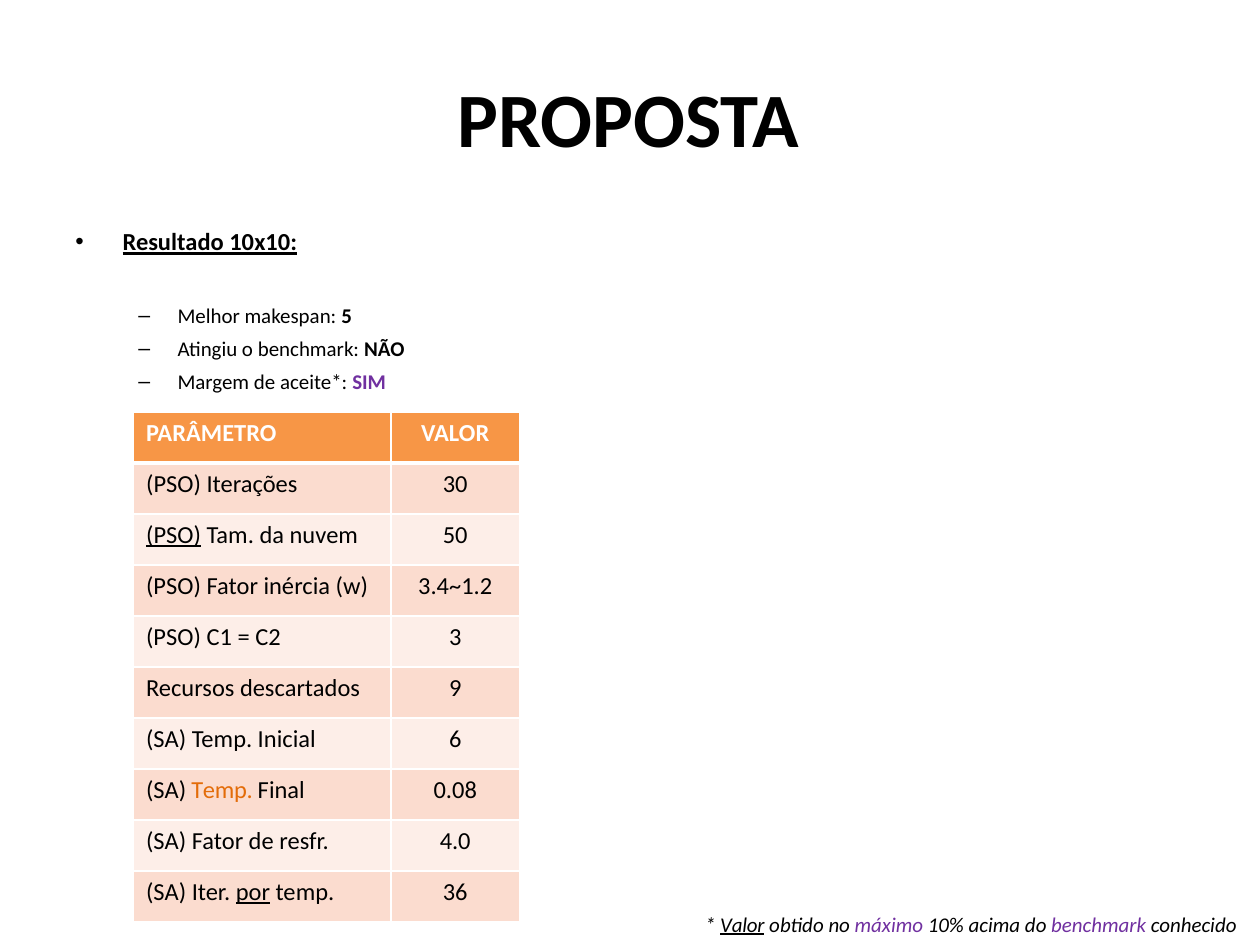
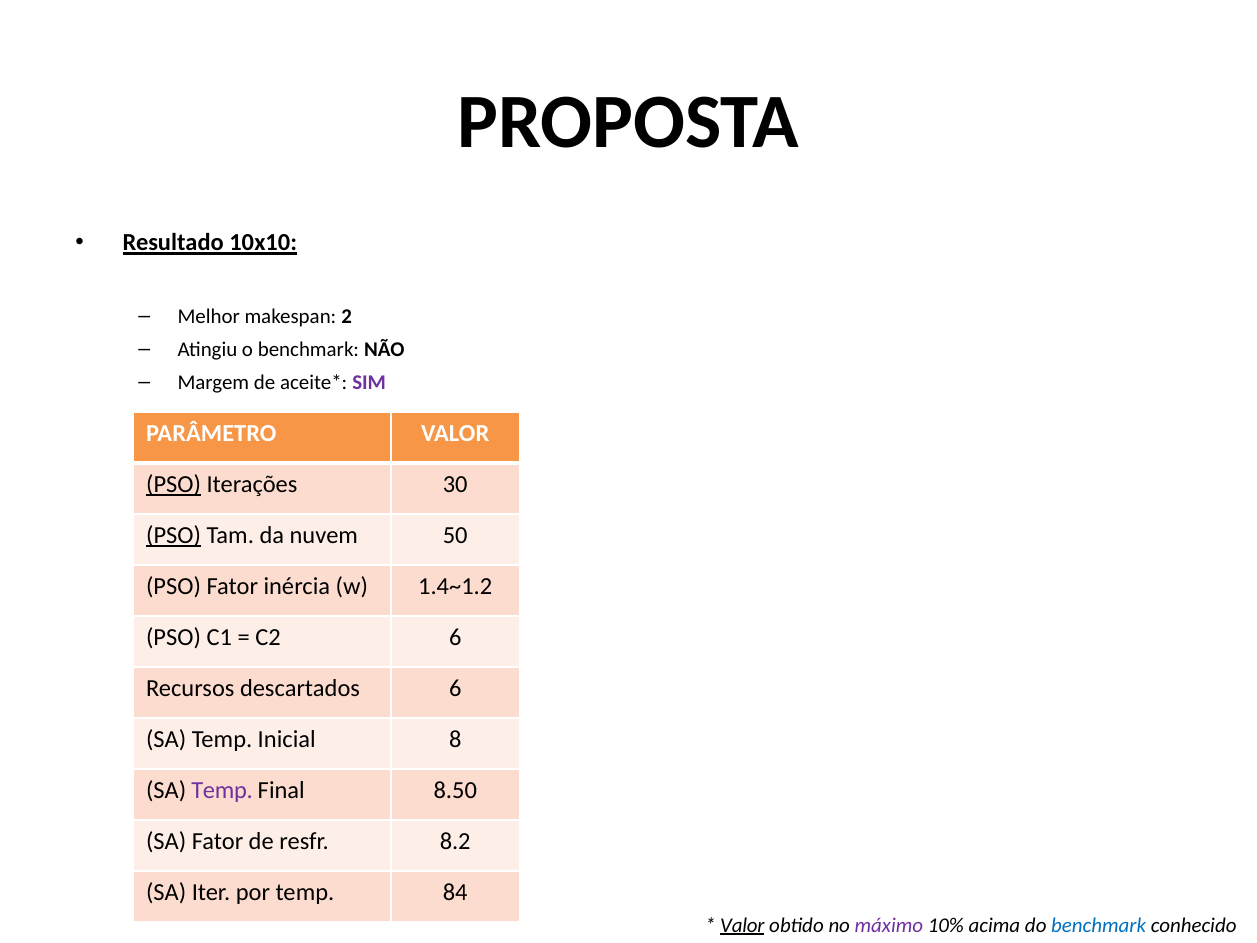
5: 5 -> 2
PSO at (174, 484) underline: none -> present
3.4~1.2: 3.4~1.2 -> 1.4~1.2
C2 3: 3 -> 6
descartados 9: 9 -> 6
6: 6 -> 8
Temp at (222, 790) colour: orange -> purple
0.08: 0.08 -> 8.50
4.0: 4.0 -> 8.2
por underline: present -> none
36: 36 -> 84
benchmark at (1099, 925) colour: purple -> blue
